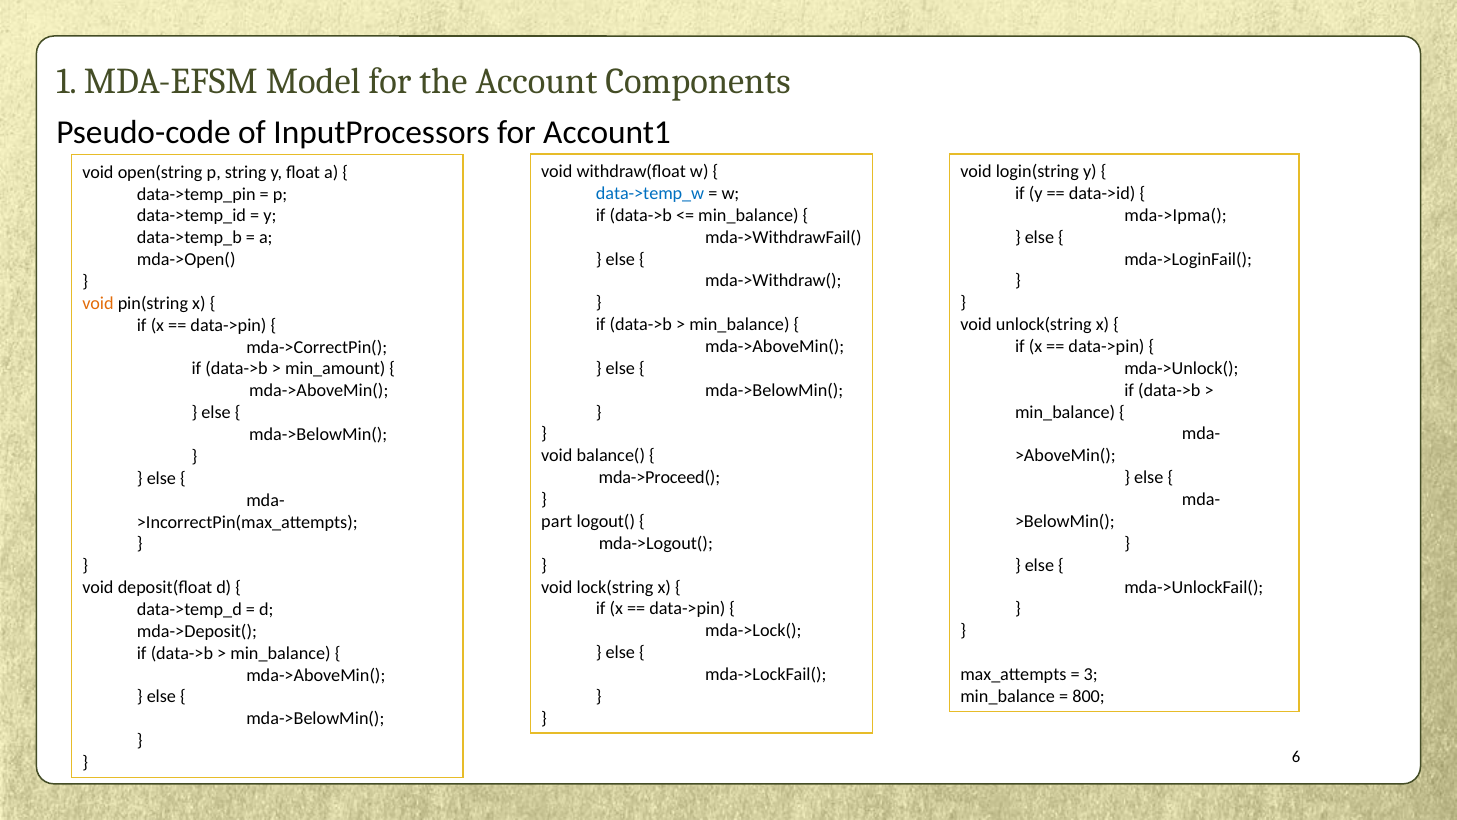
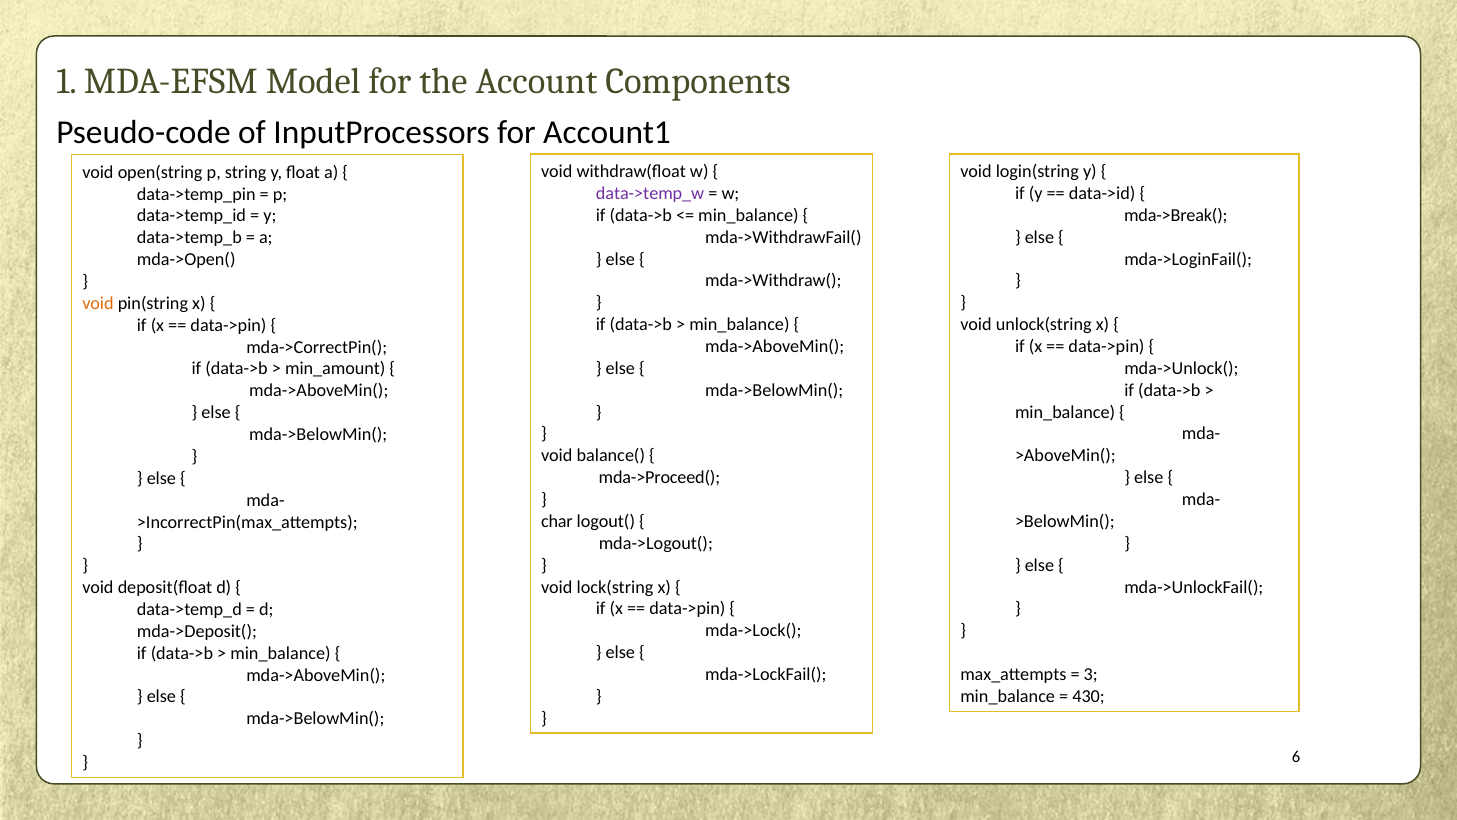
data->temp_w colour: blue -> purple
mda->Ipma(: mda->Ipma( -> mda->Break(
part: part -> char
800: 800 -> 430
